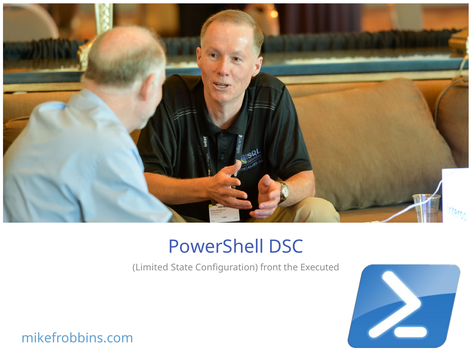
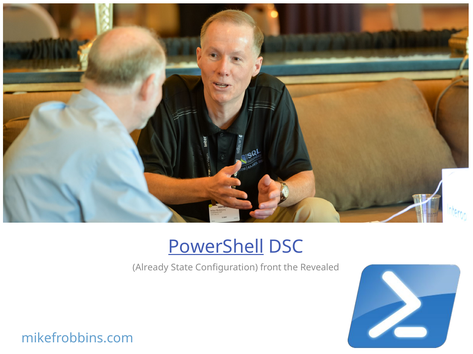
PowerShell underline: none -> present
Limited: Limited -> Already
Executed: Executed -> Revealed
